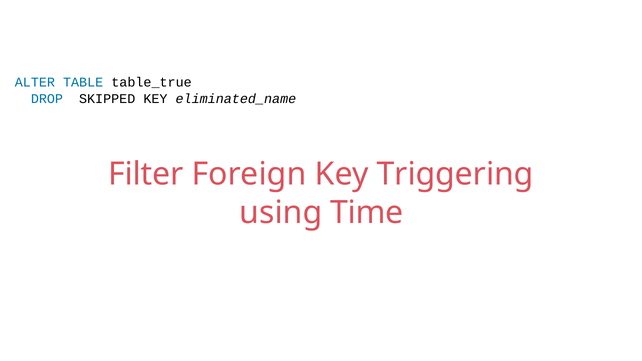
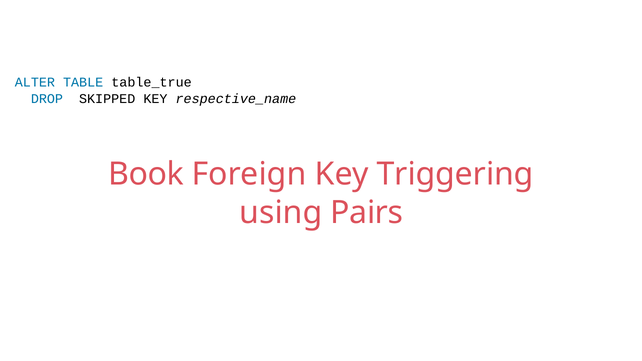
eliminated_name: eliminated_name -> respective_name
Filter: Filter -> Book
Time: Time -> Pairs
